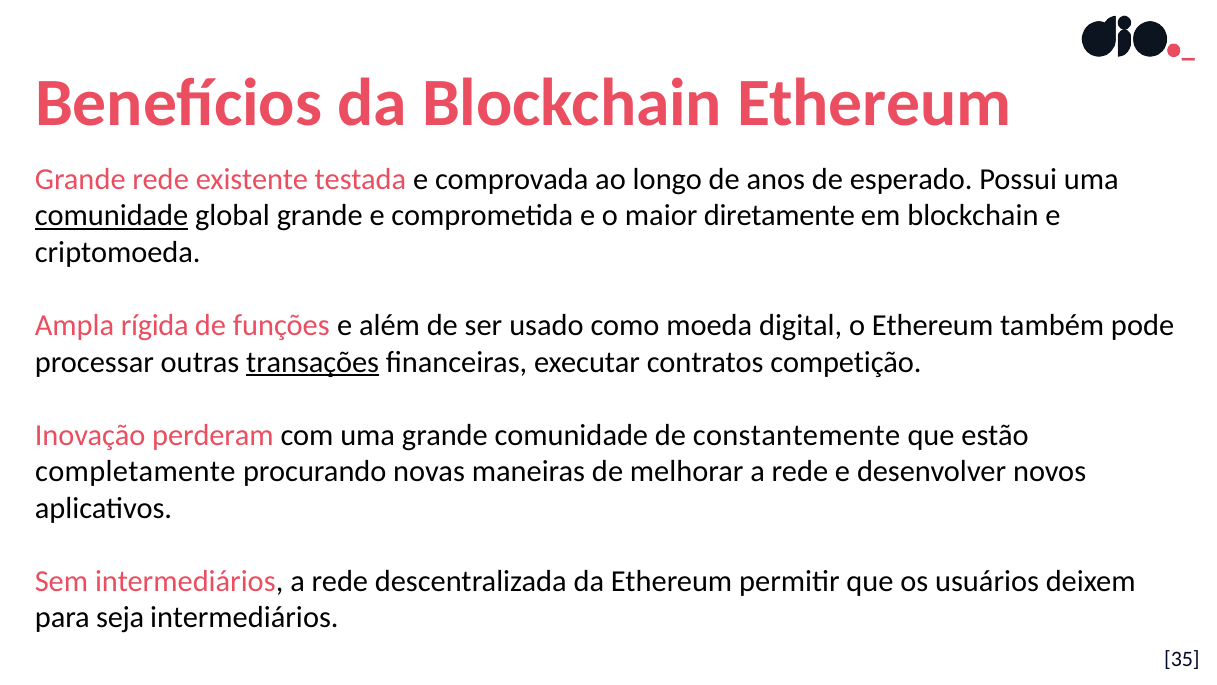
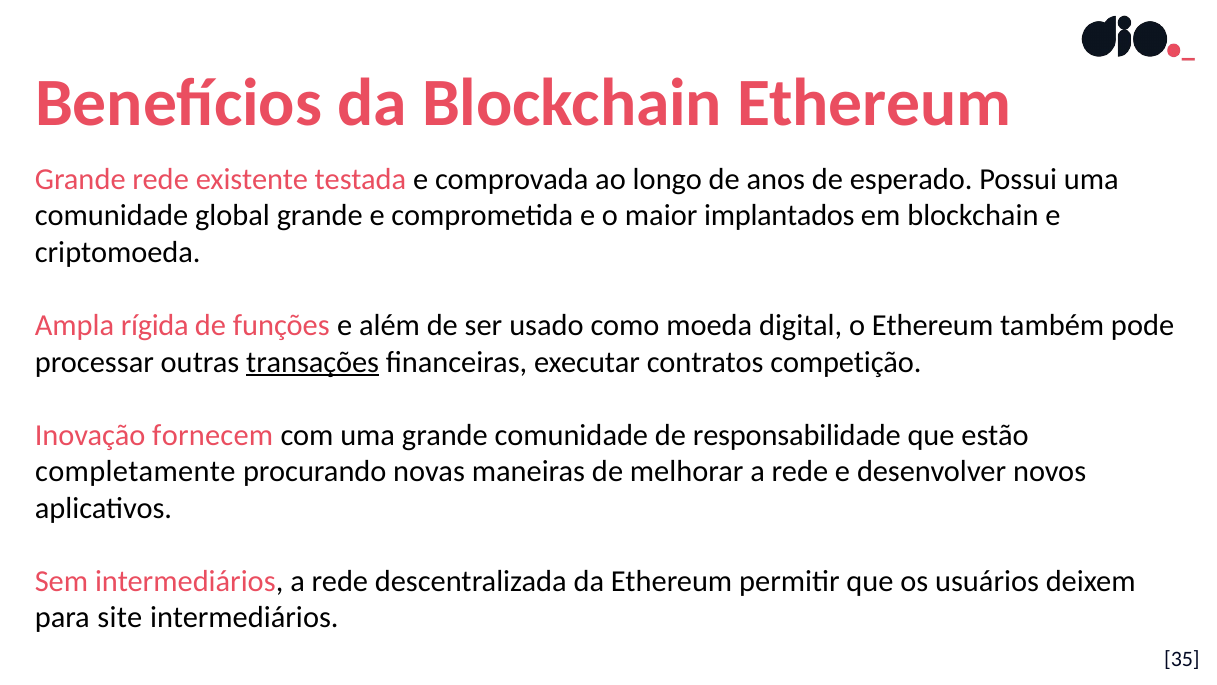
comunidade at (112, 216) underline: present -> none
diretamente: diretamente -> implantados
perderam: perderam -> fornecem
constantemente: constantemente -> responsabilidade
seja: seja -> site
